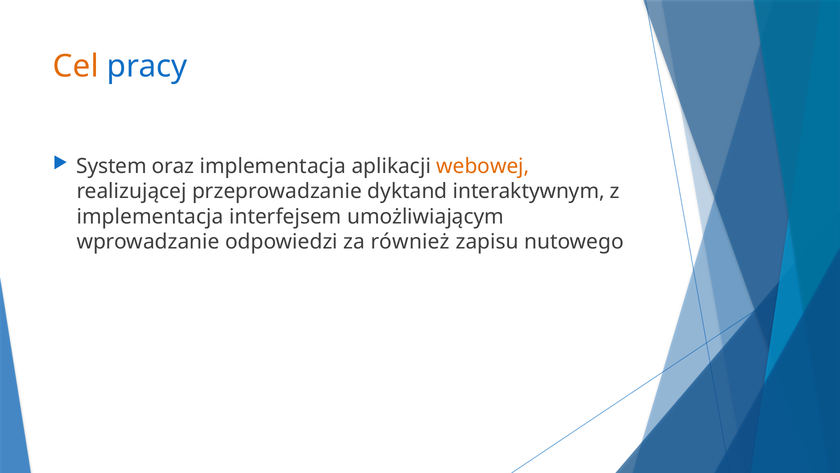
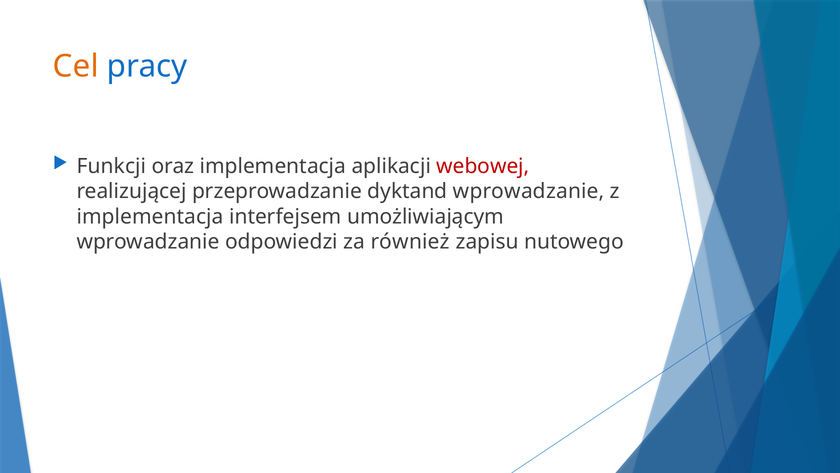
System: System -> Funkcji
webowej colour: orange -> red
dyktand interaktywnym: interaktywnym -> wprowadzanie
